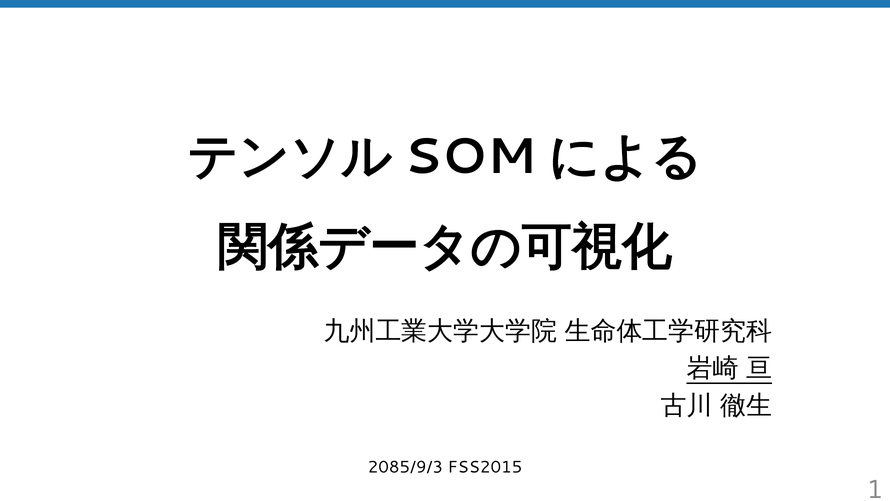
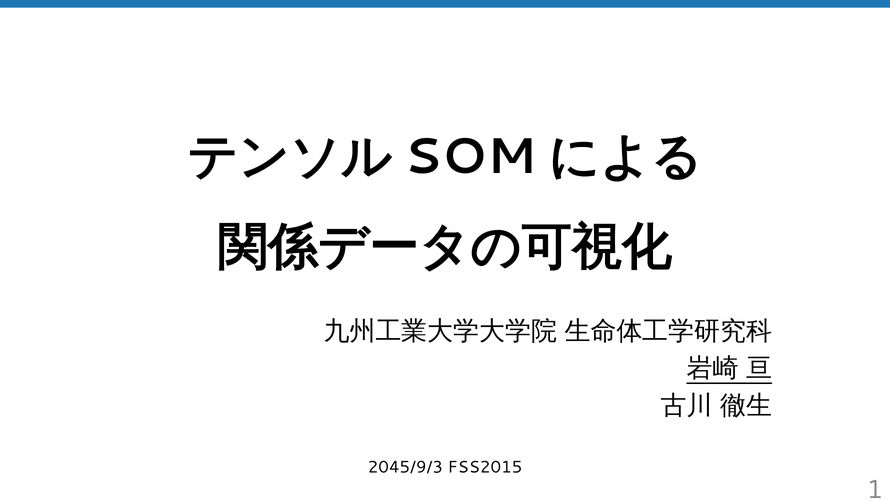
2085/9/3: 2085/9/3 -> 2045/9/3
